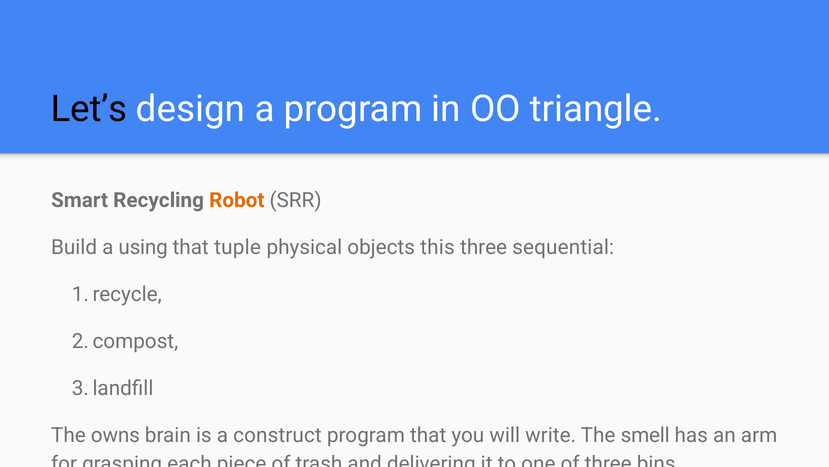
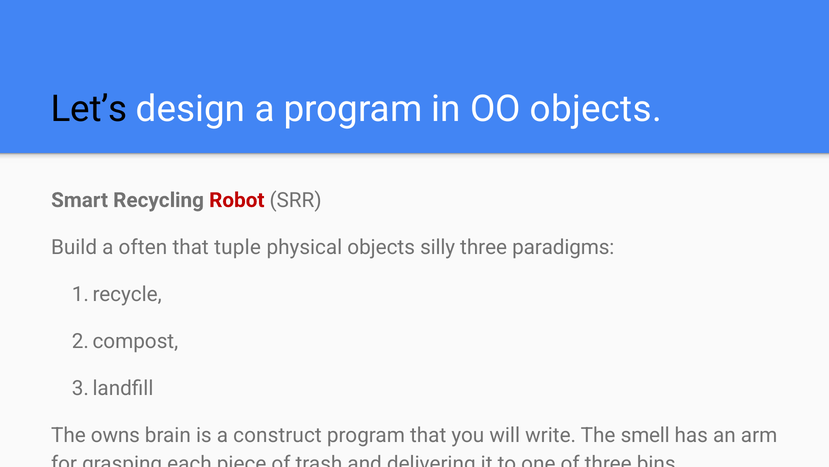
OO triangle: triangle -> objects
Robot colour: orange -> red
using: using -> often
this: this -> silly
sequential: sequential -> paradigms
